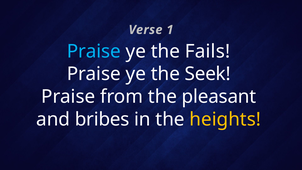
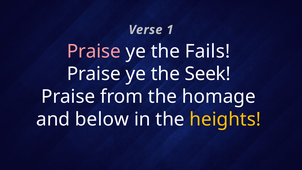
Praise at (94, 51) colour: light blue -> pink
pleasant: pleasant -> homage
bribes: bribes -> below
